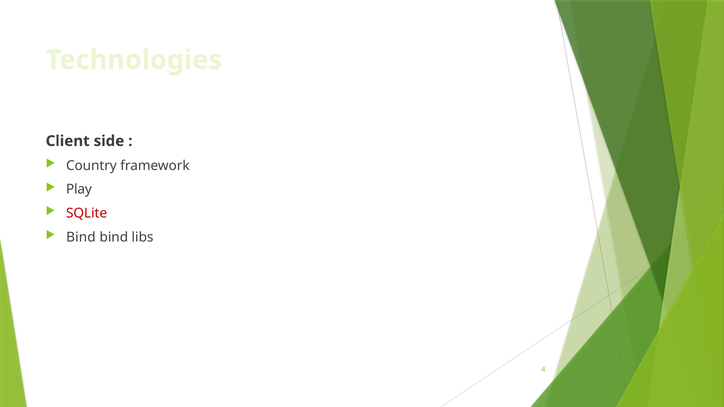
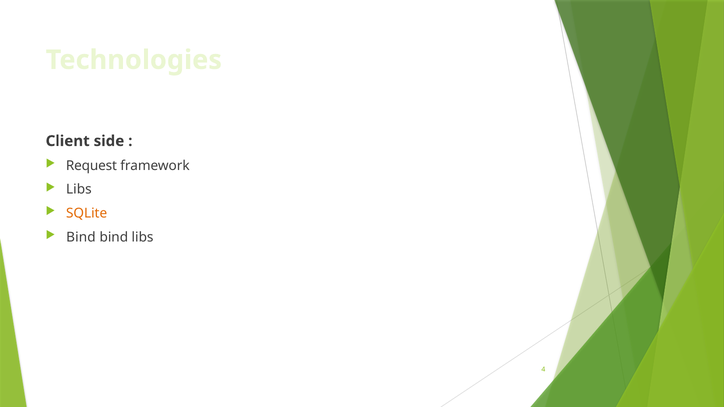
Country: Country -> Request
Play at (79, 190): Play -> Libs
SQLite colour: red -> orange
